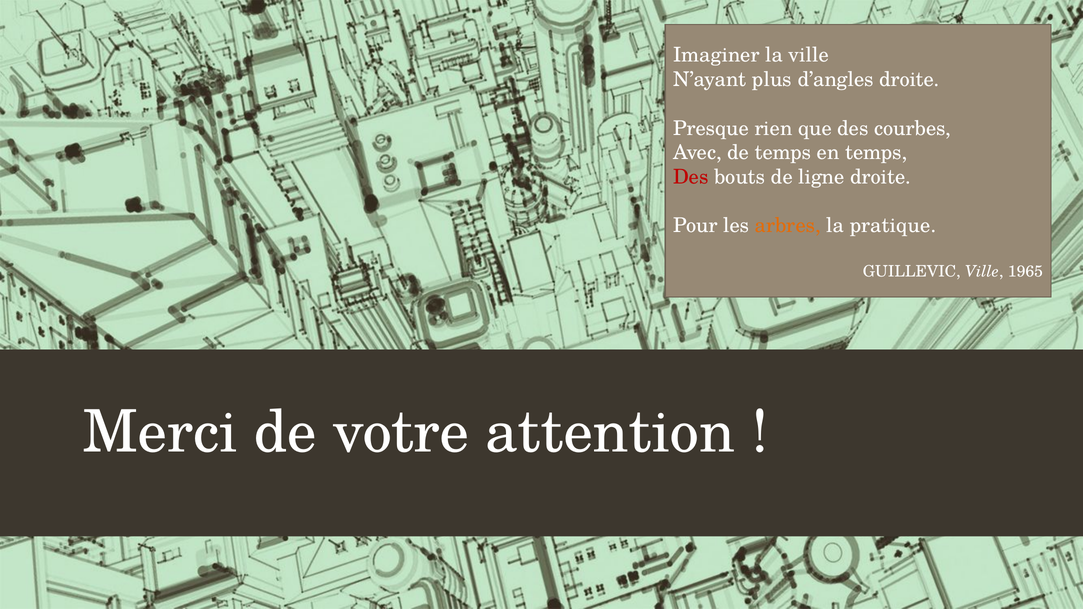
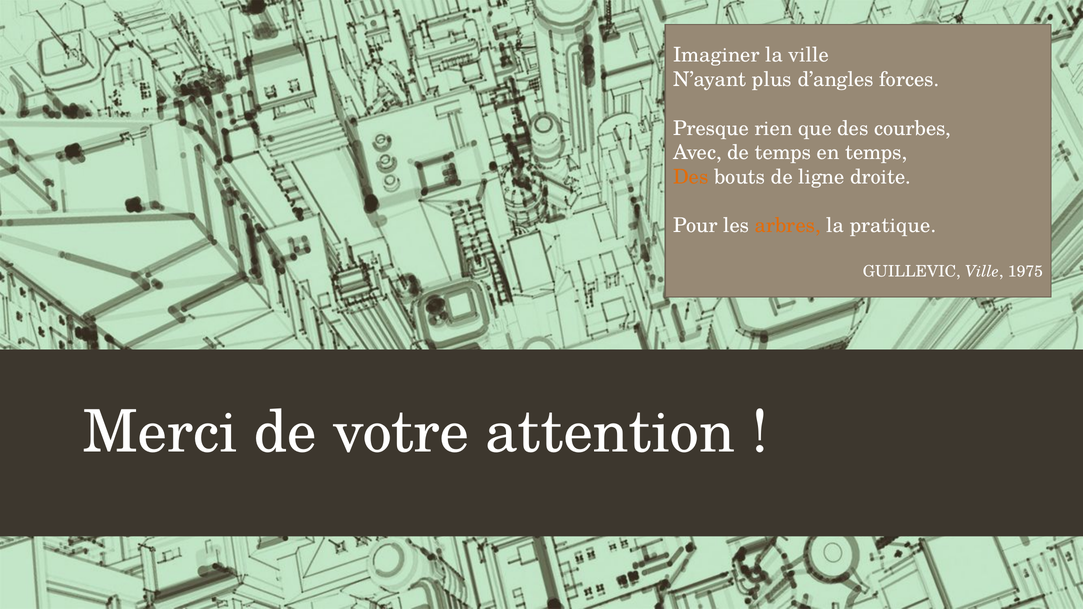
d’angles droite: droite -> forces
Des at (691, 177) colour: red -> orange
1965: 1965 -> 1975
